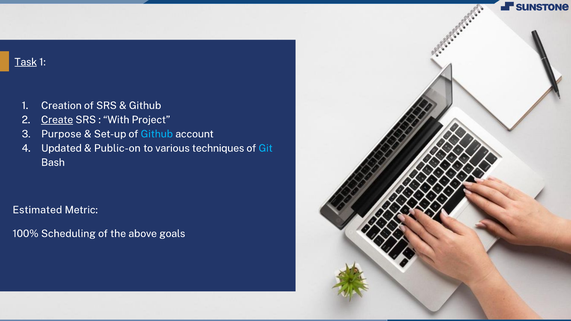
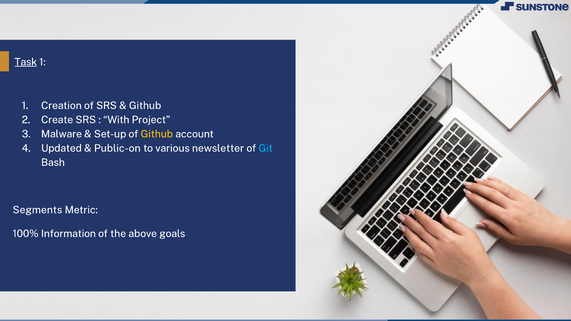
Create underline: present -> none
Purpose: Purpose -> Malware
Github at (157, 134) colour: light blue -> yellow
techniques: techniques -> newsletter
Estimated: Estimated -> Segments
Scheduling: Scheduling -> Information
